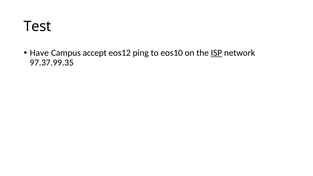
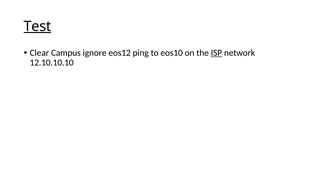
Test underline: none -> present
Have: Have -> Clear
accept: accept -> ignore
97.37.99.35: 97.37.99.35 -> 12.10.10.10
